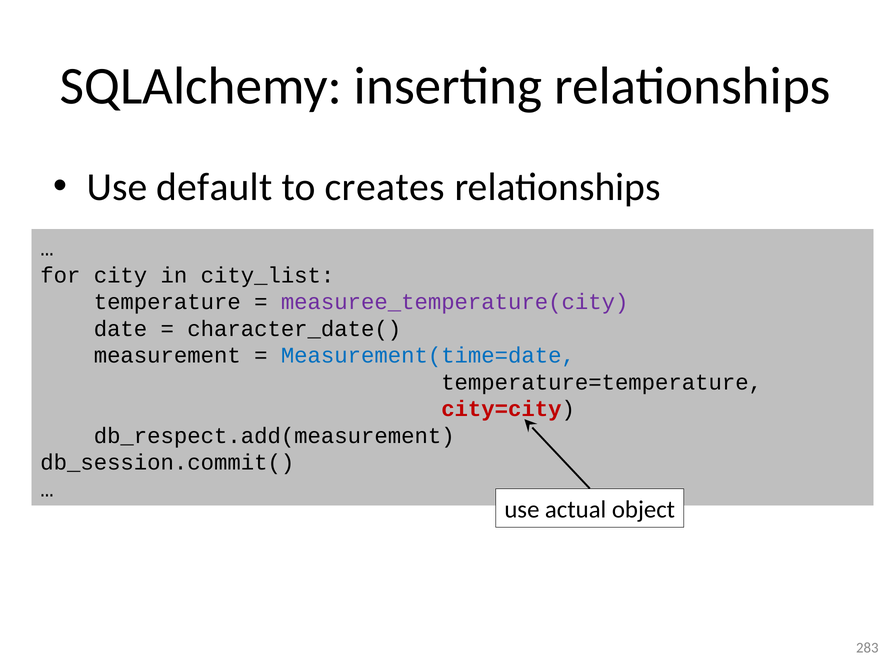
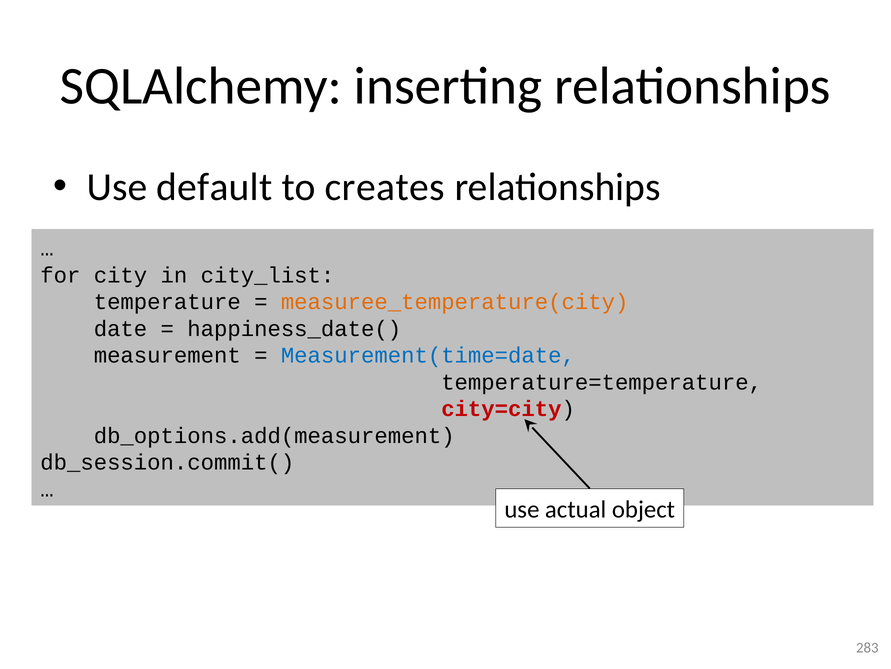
measuree_temperature(city colour: purple -> orange
character_date(: character_date( -> happiness_date(
db_respect.add(measurement: db_respect.add(measurement -> db_options.add(measurement
